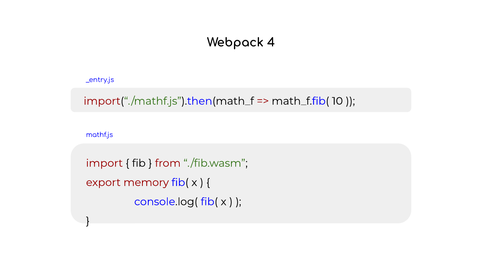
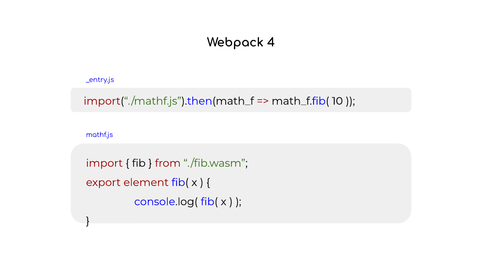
memory: memory -> element
